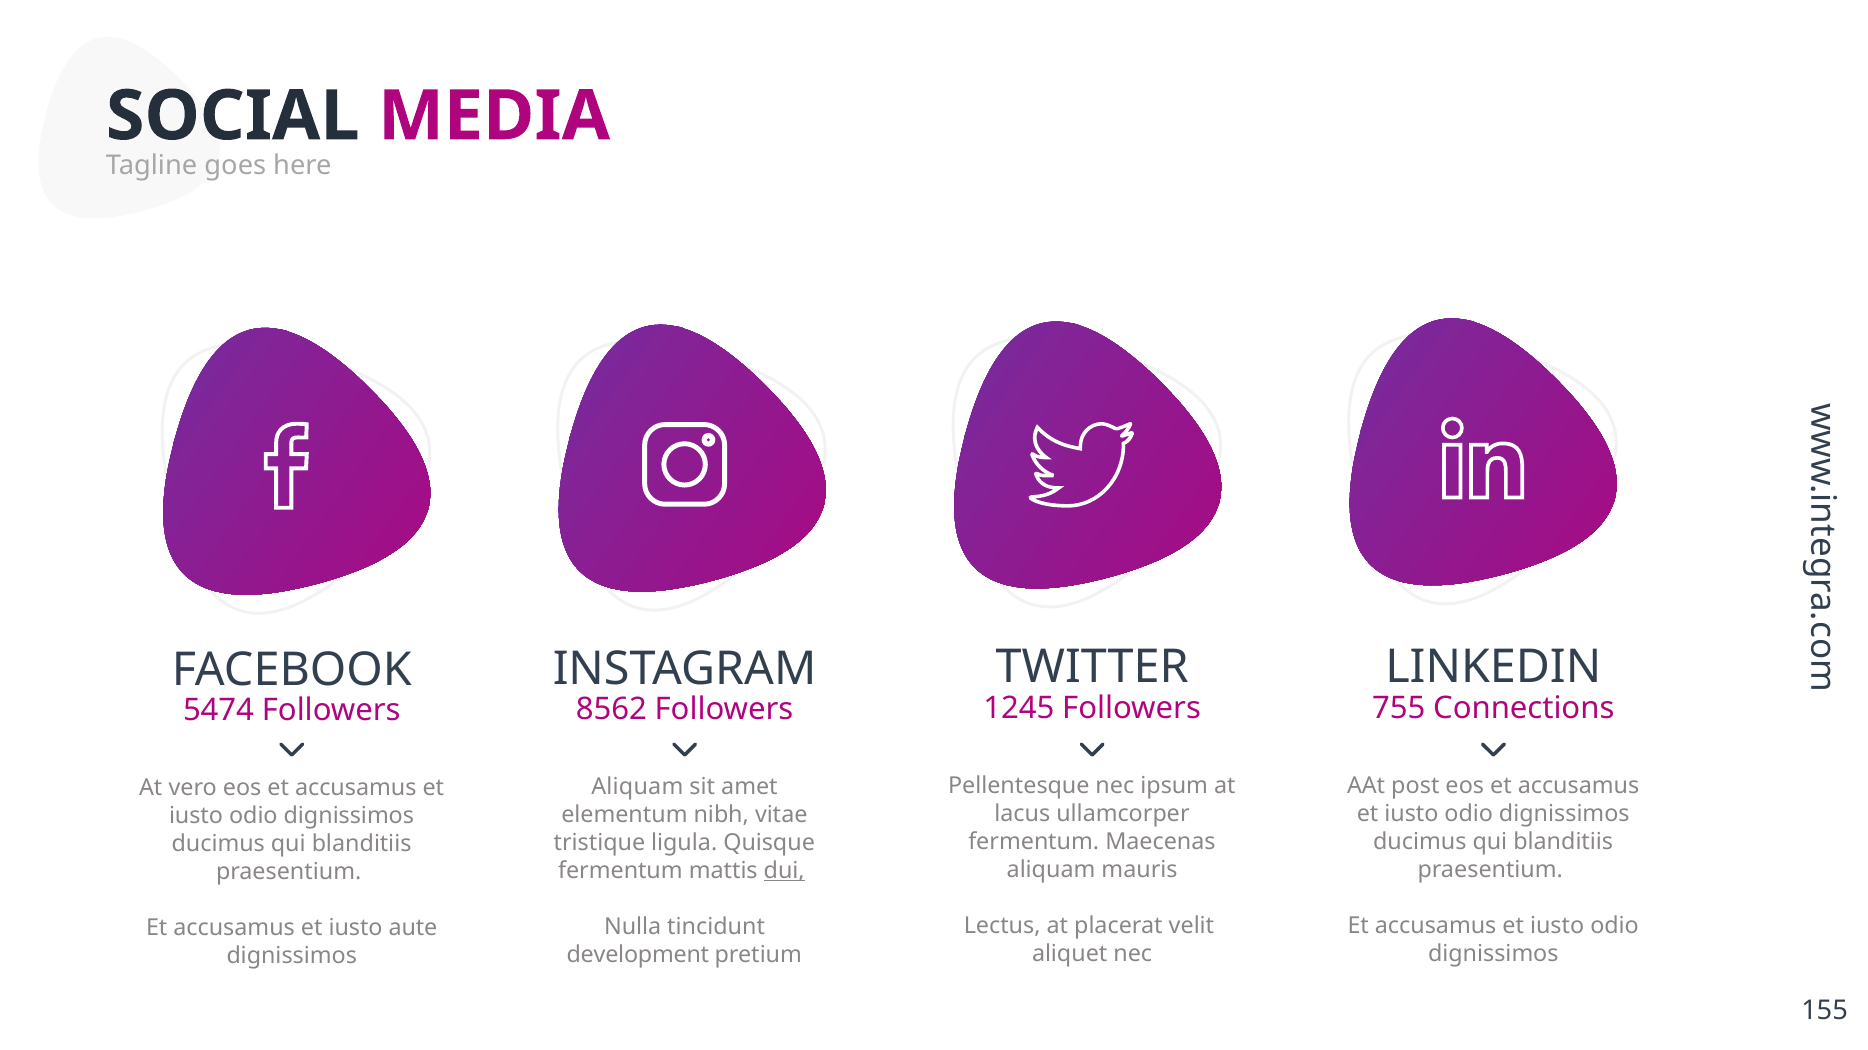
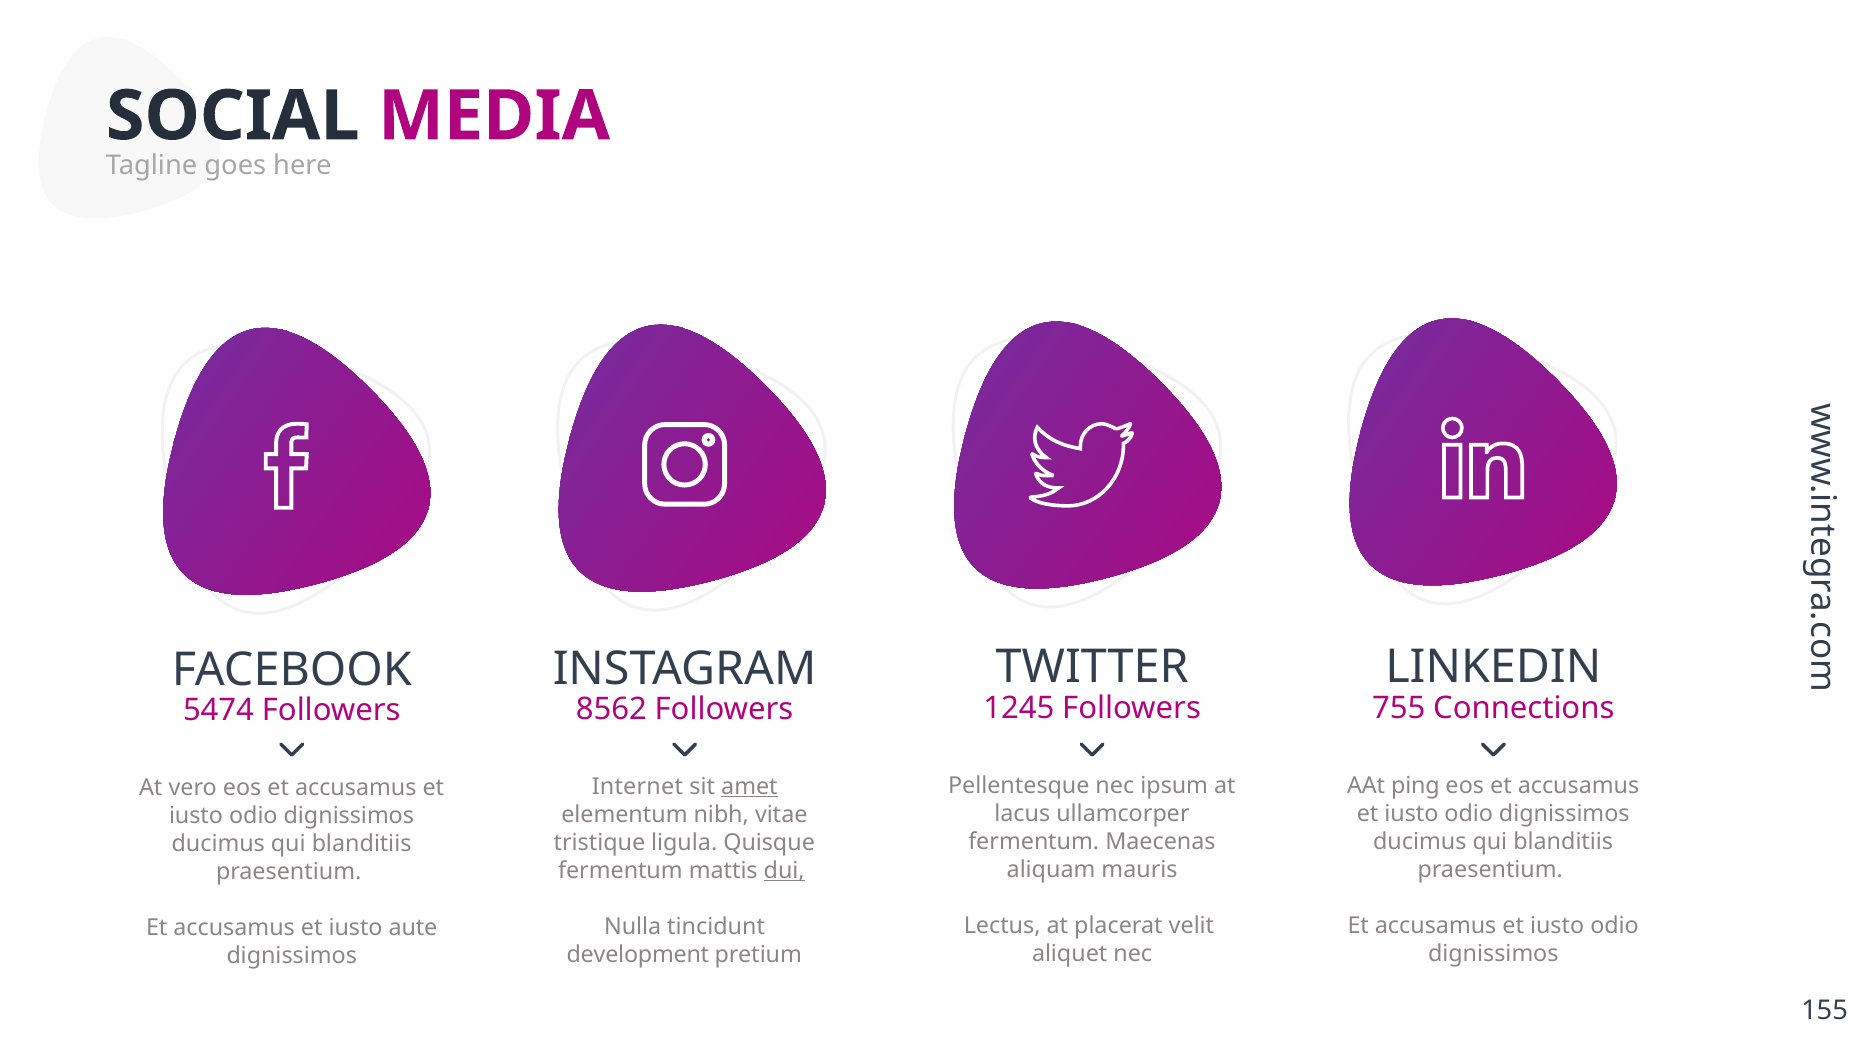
post: post -> ping
Aliquam at (637, 787): Aliquam -> Internet
amet underline: none -> present
